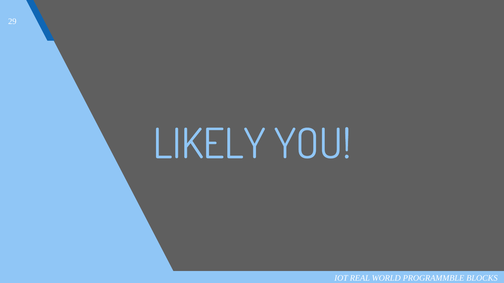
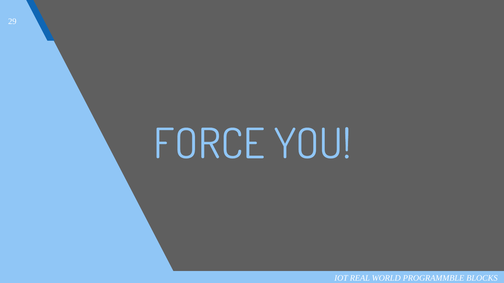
LIKELY: LIKELY -> FORCE
